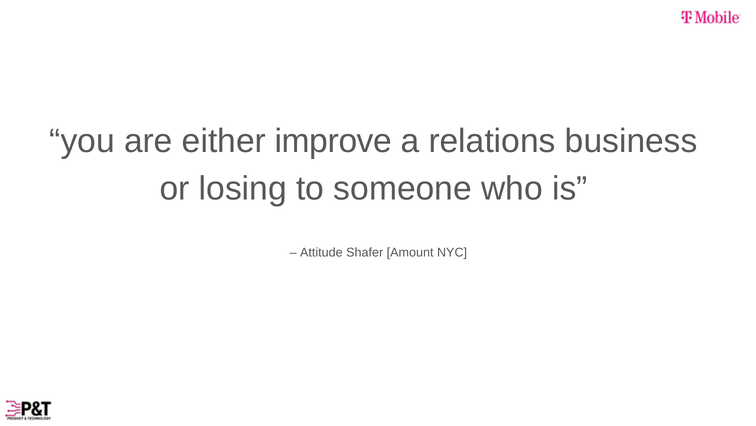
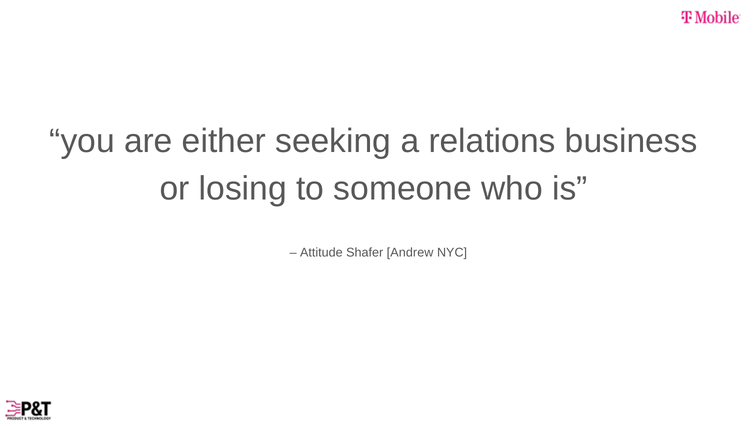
improve: improve -> seeking
Amount: Amount -> Andrew
